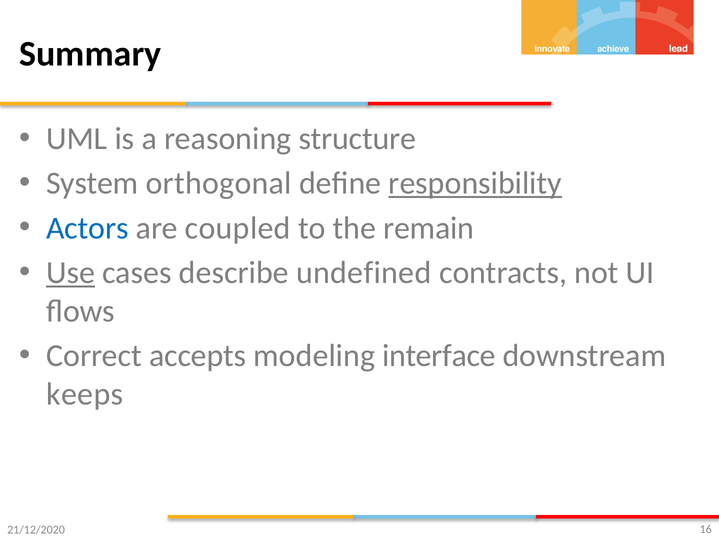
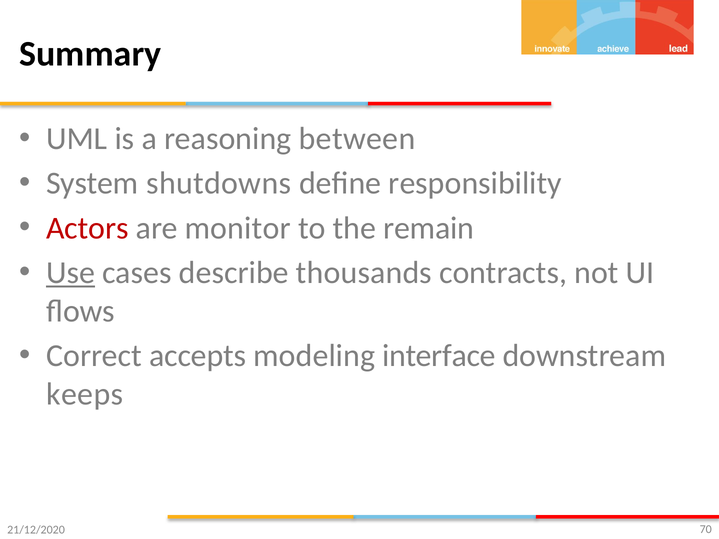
structure: structure -> between
orthogonal: orthogonal -> shutdowns
responsibility underline: present -> none
Actors colour: blue -> red
coupled: coupled -> monitor
undefined: undefined -> thousands
16: 16 -> 70
